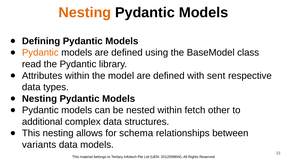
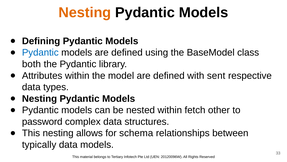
Pydantic at (40, 52) colour: orange -> blue
read: read -> both
additional: additional -> password
variants: variants -> typically
